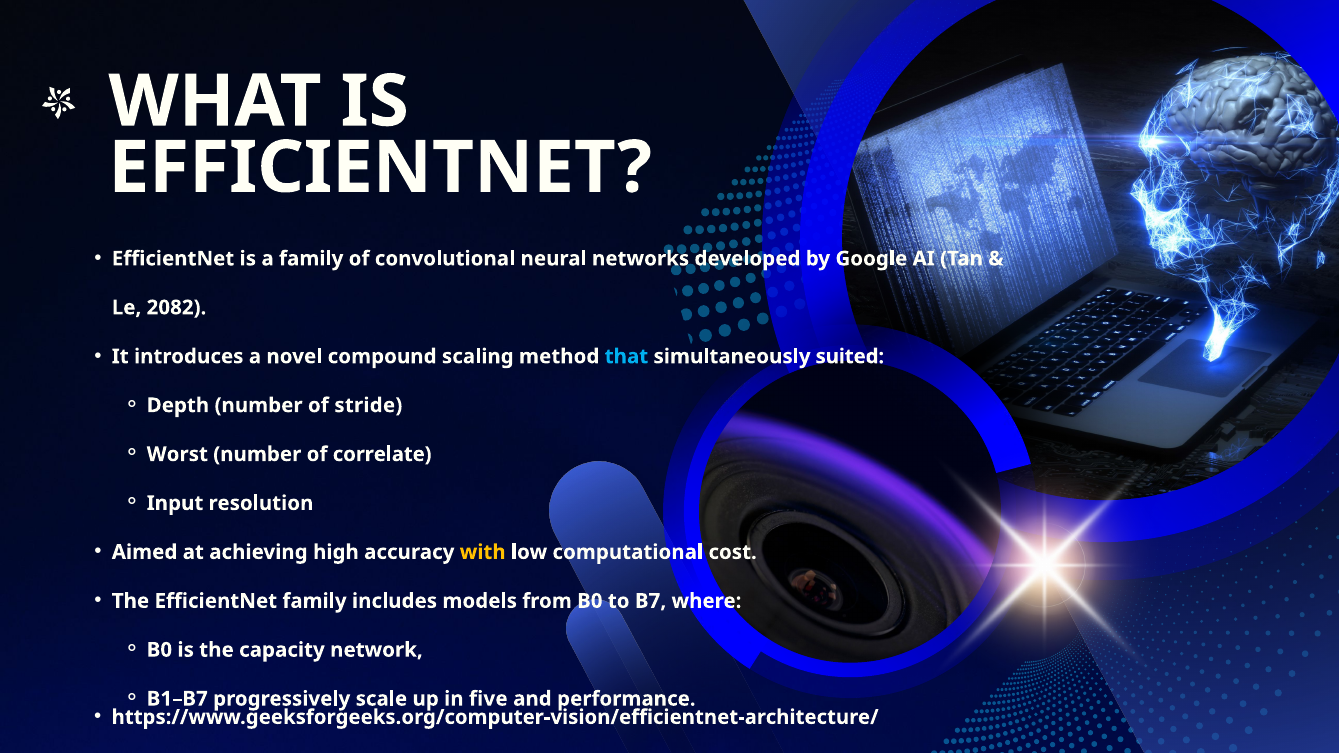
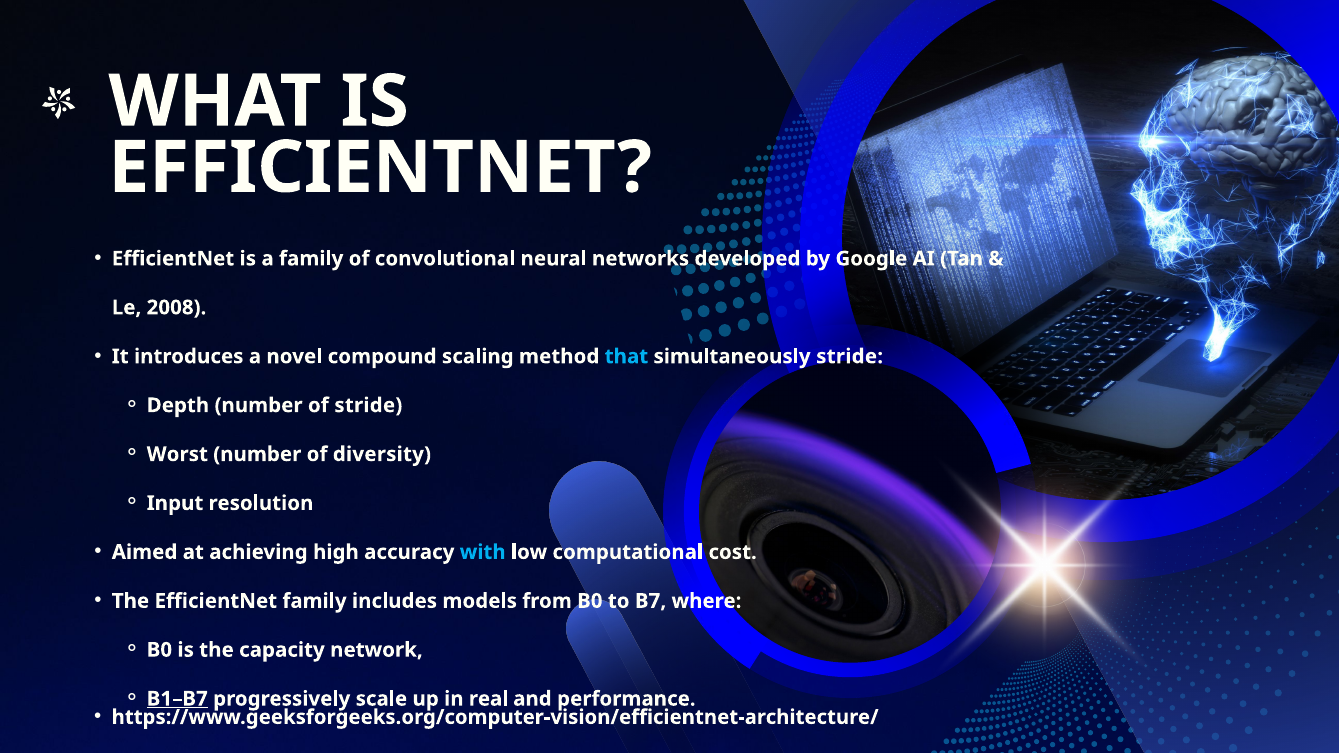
2082: 2082 -> 2008
simultaneously suited: suited -> stride
correlate: correlate -> diversity
with colour: yellow -> light blue
B1–B7 underline: none -> present
five: five -> real
